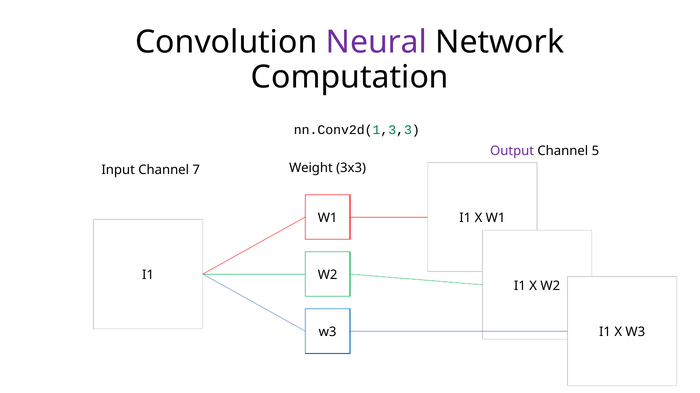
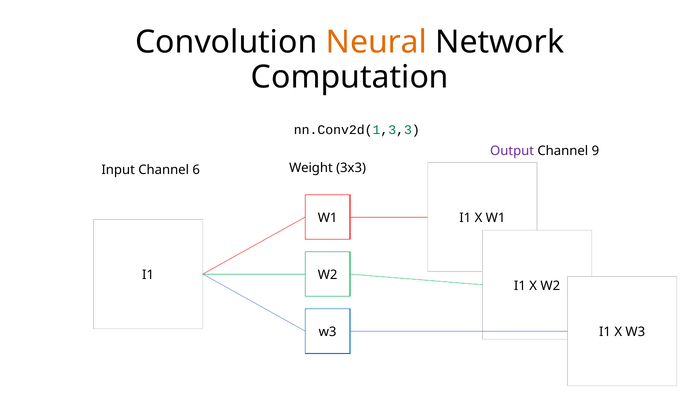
Neural colour: purple -> orange
5: 5 -> 9
7: 7 -> 6
